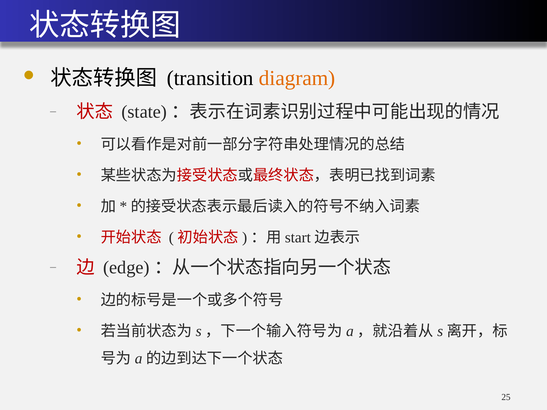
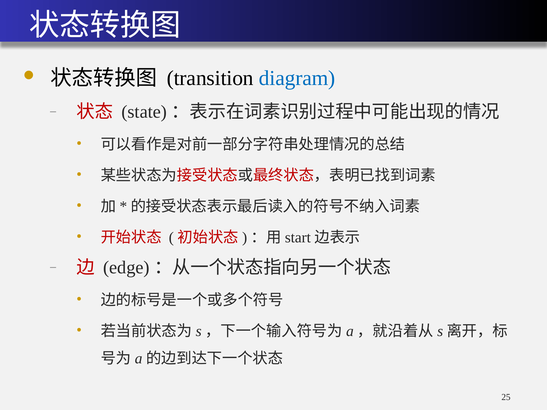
diagram colour: orange -> blue
